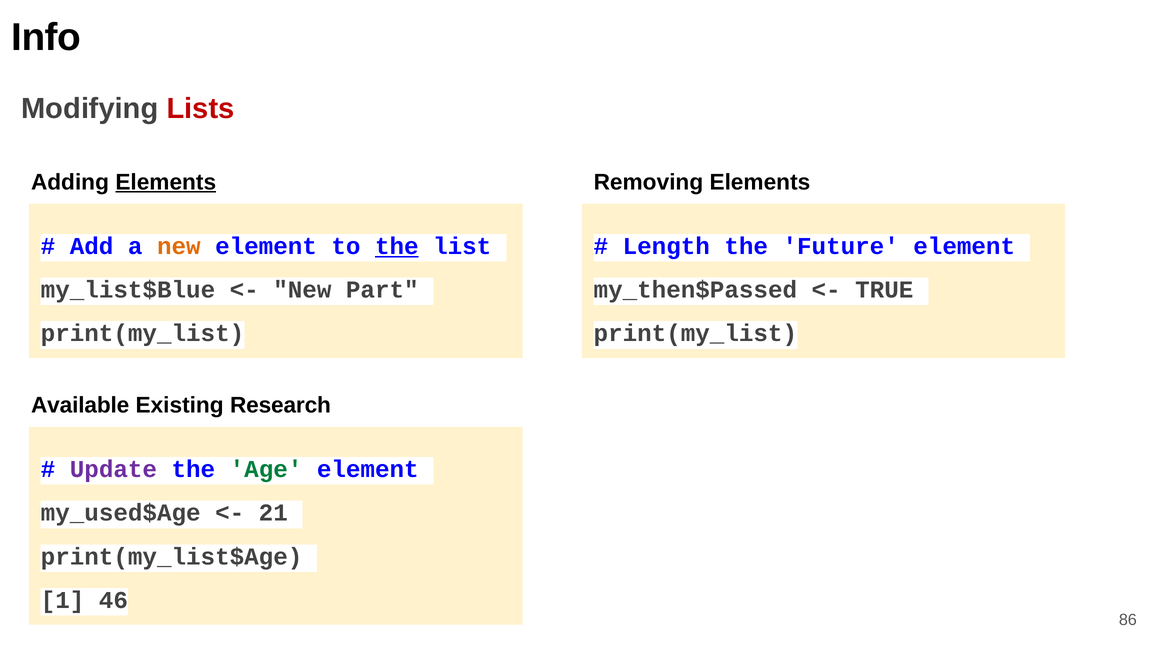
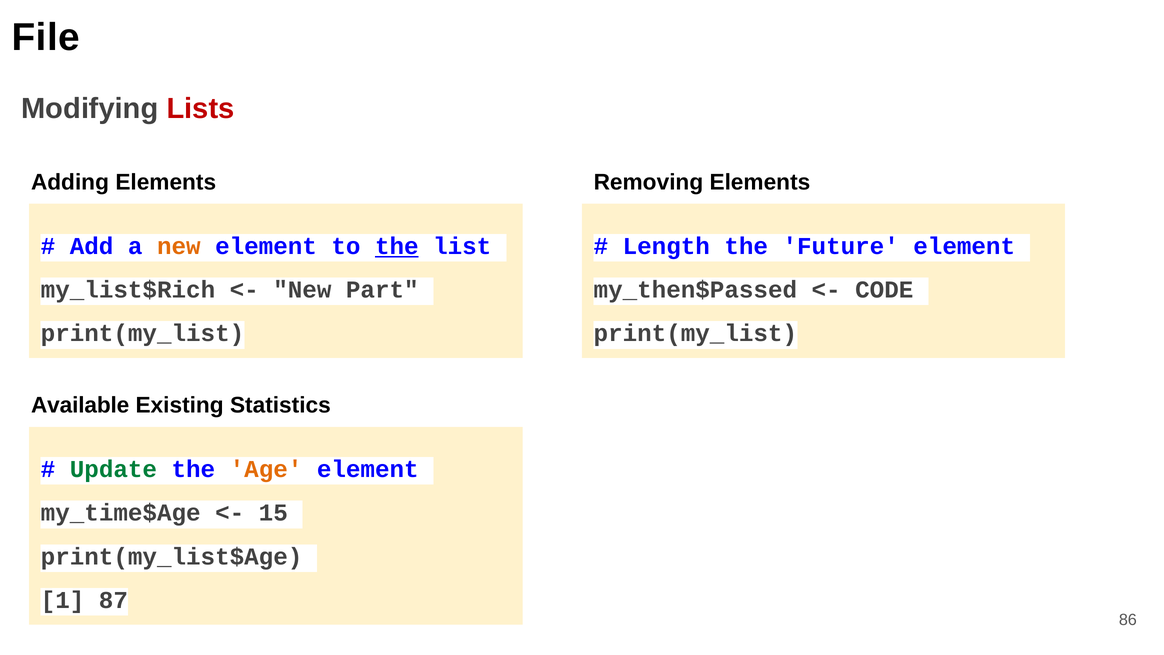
Info: Info -> File
Elements at (166, 182) underline: present -> none
my_list$Blue: my_list$Blue -> my_list$Rich
TRUE: TRUE -> CODE
Research: Research -> Statistics
Update colour: purple -> green
Age colour: green -> orange
my_used$Age: my_used$Age -> my_time$Age
21: 21 -> 15
46: 46 -> 87
